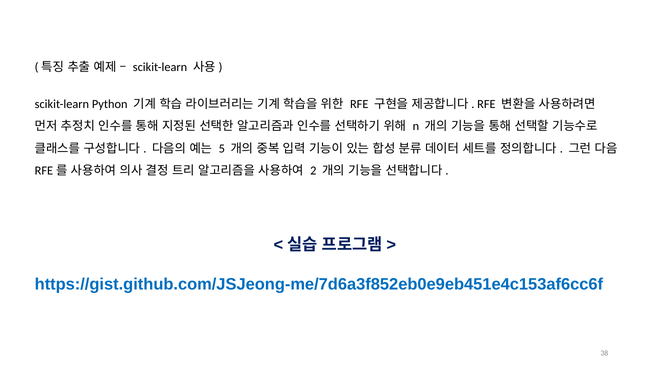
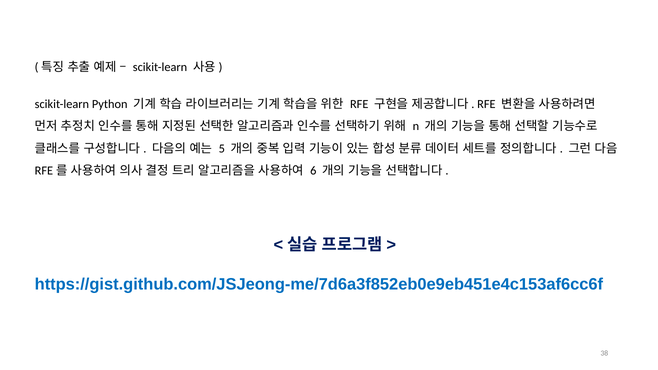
2: 2 -> 6
